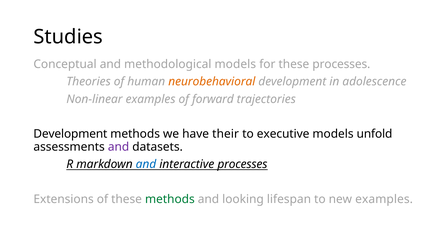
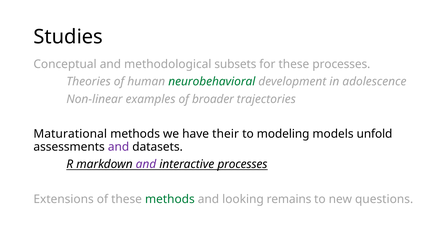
methodological models: models -> subsets
neurobehavioral colour: orange -> green
forward: forward -> broader
Development at (70, 134): Development -> Maturational
executive: executive -> modeling
and at (146, 164) colour: blue -> purple
lifespan: lifespan -> remains
new examples: examples -> questions
